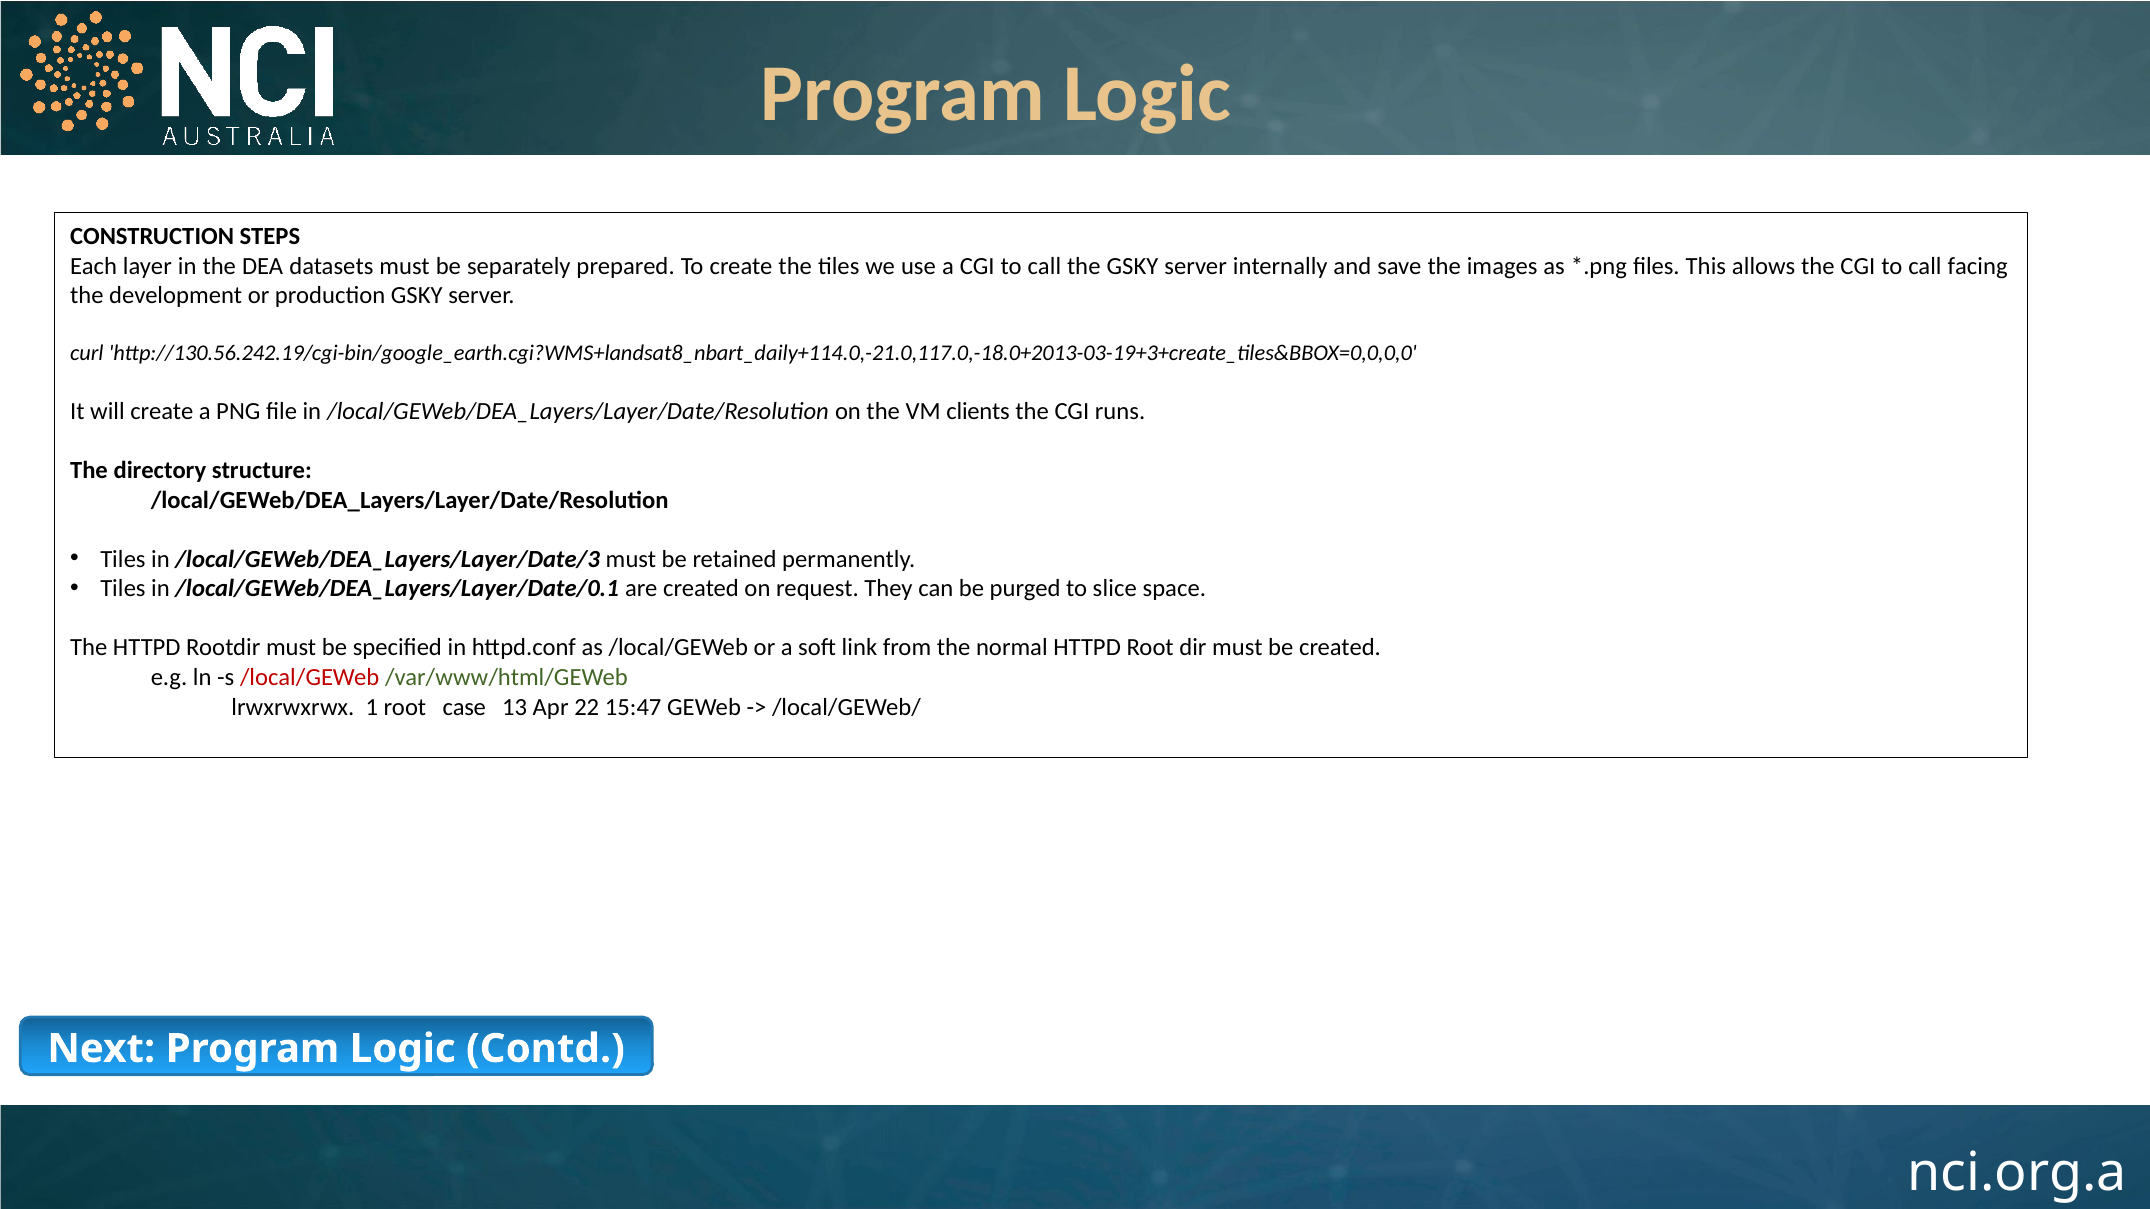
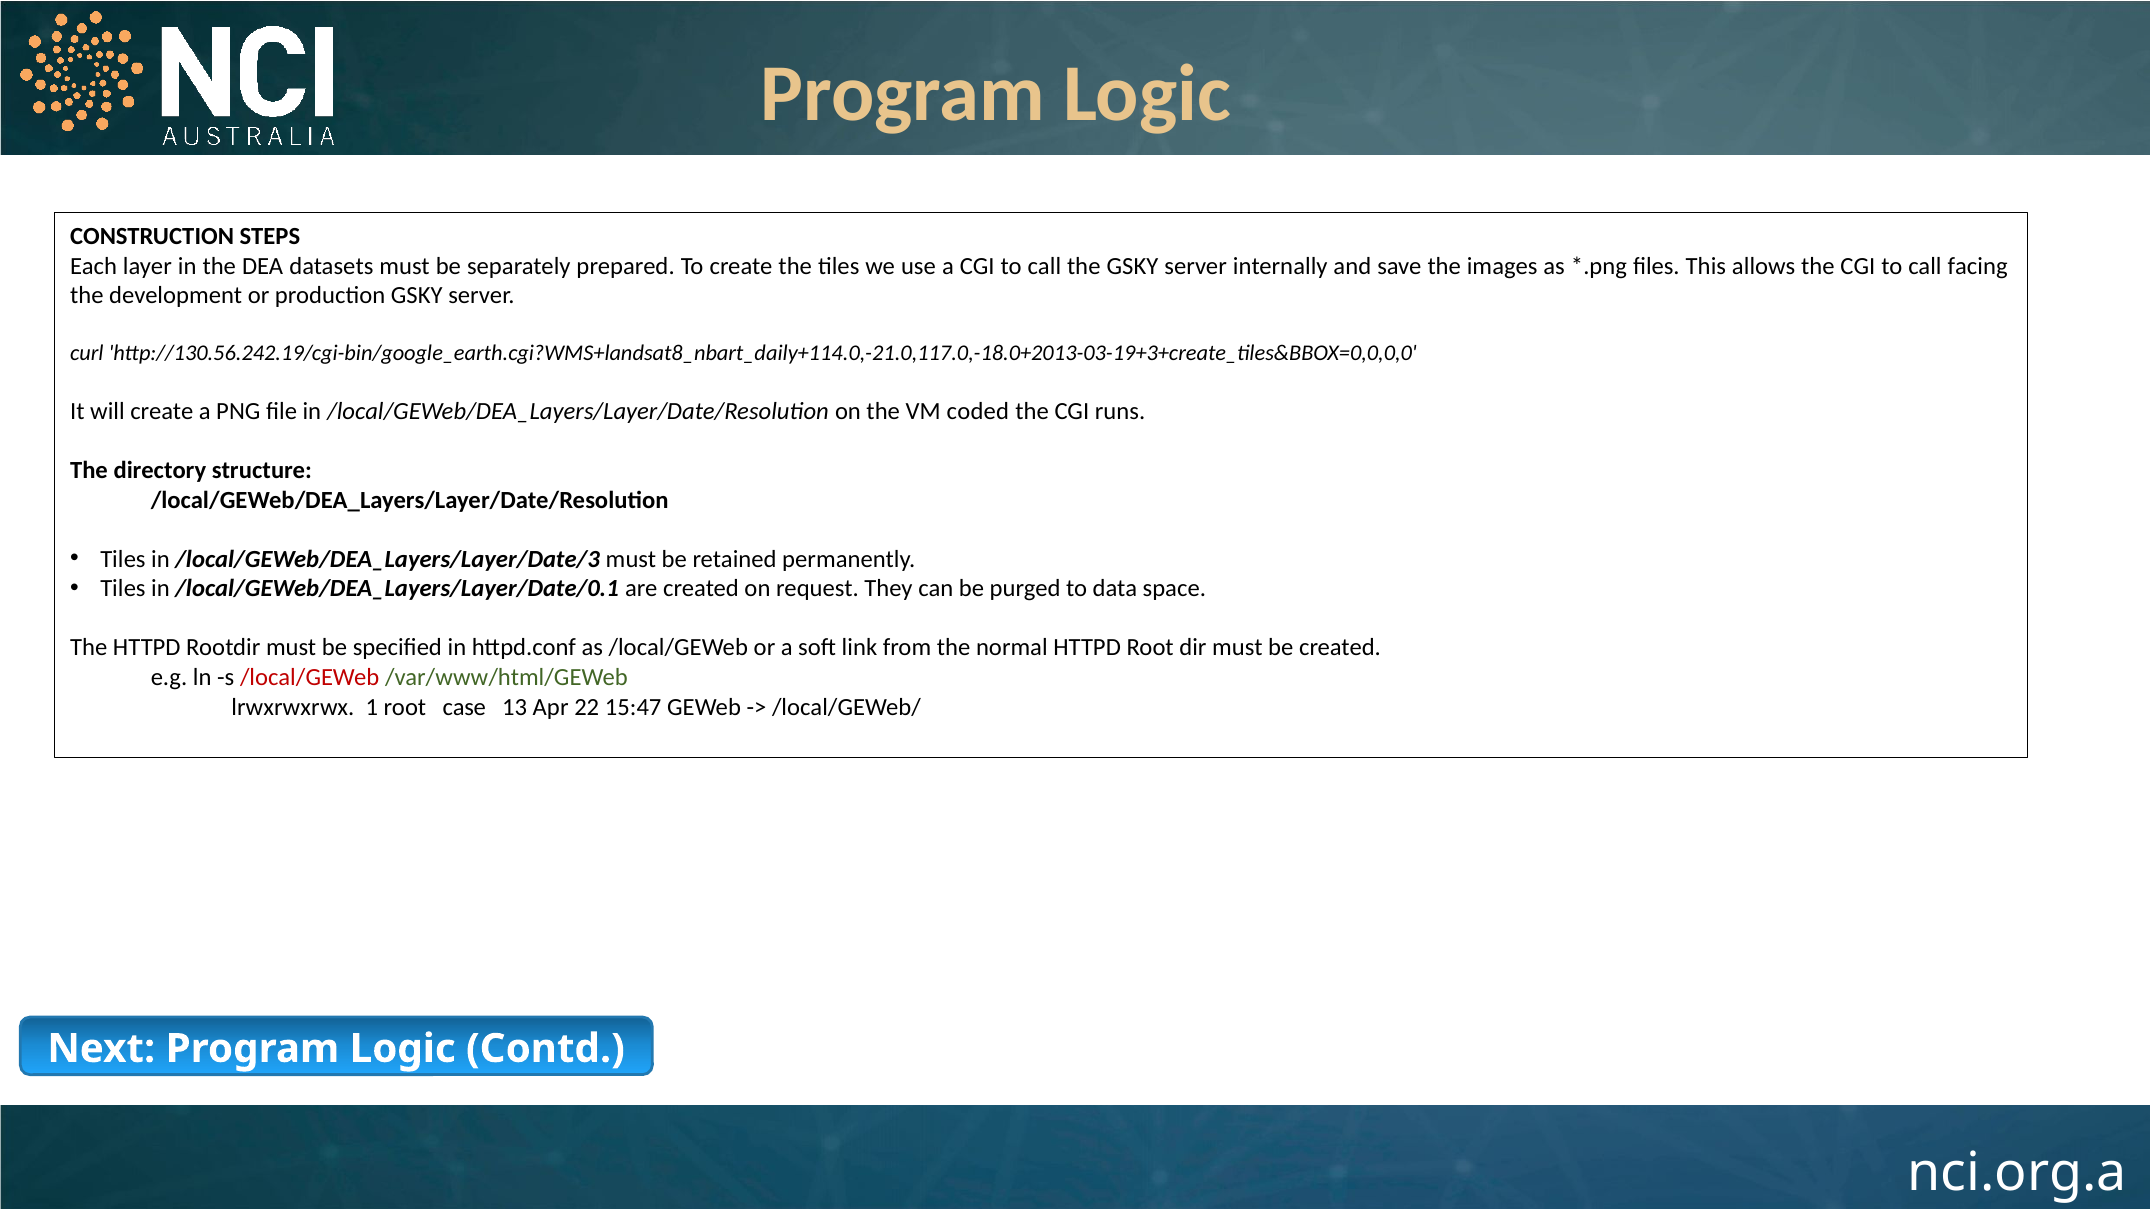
clients: clients -> coded
slice: slice -> data
